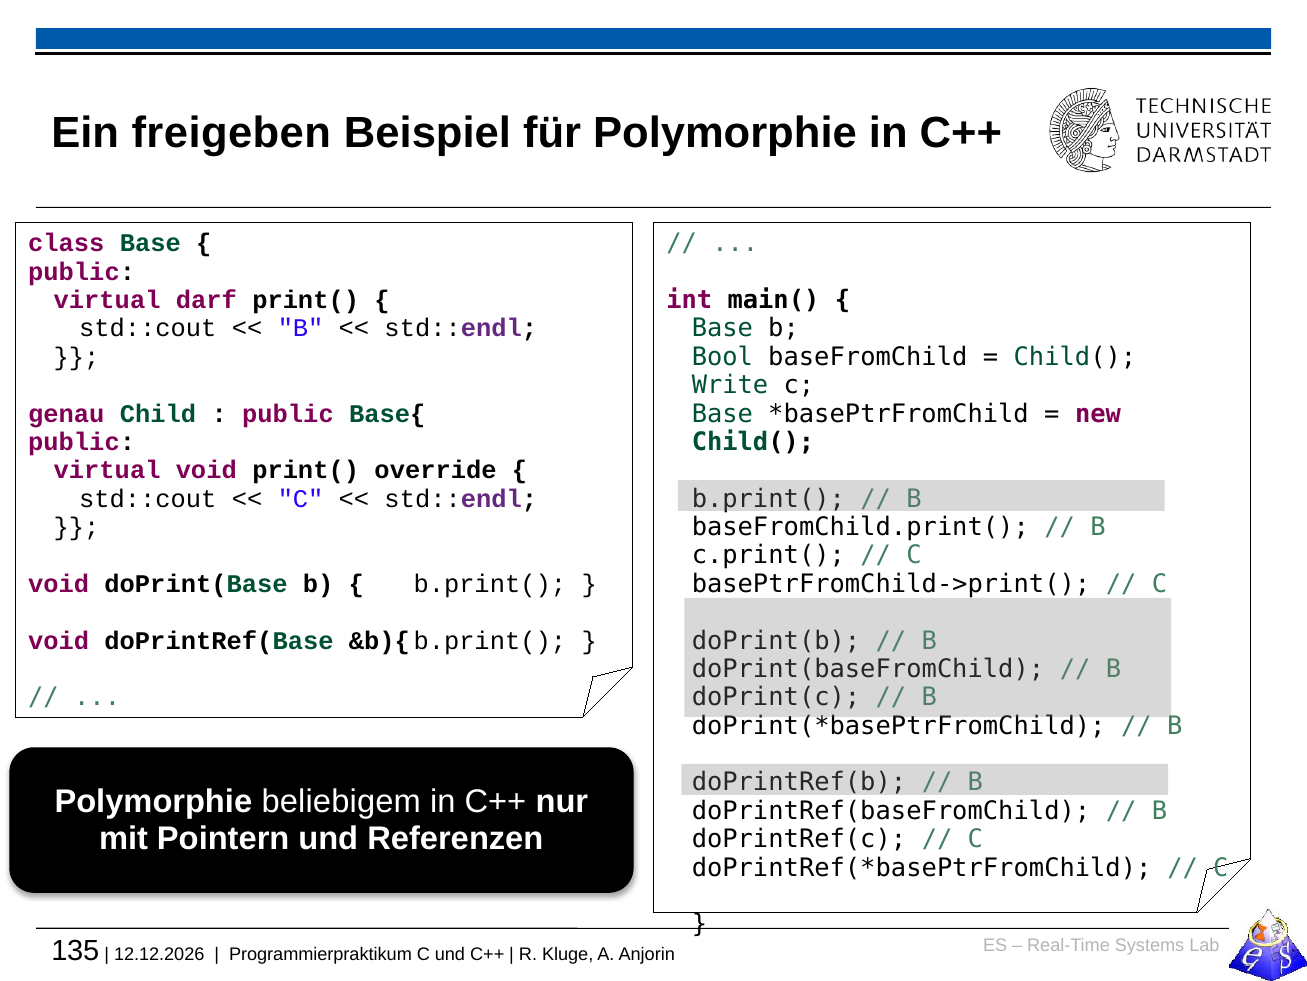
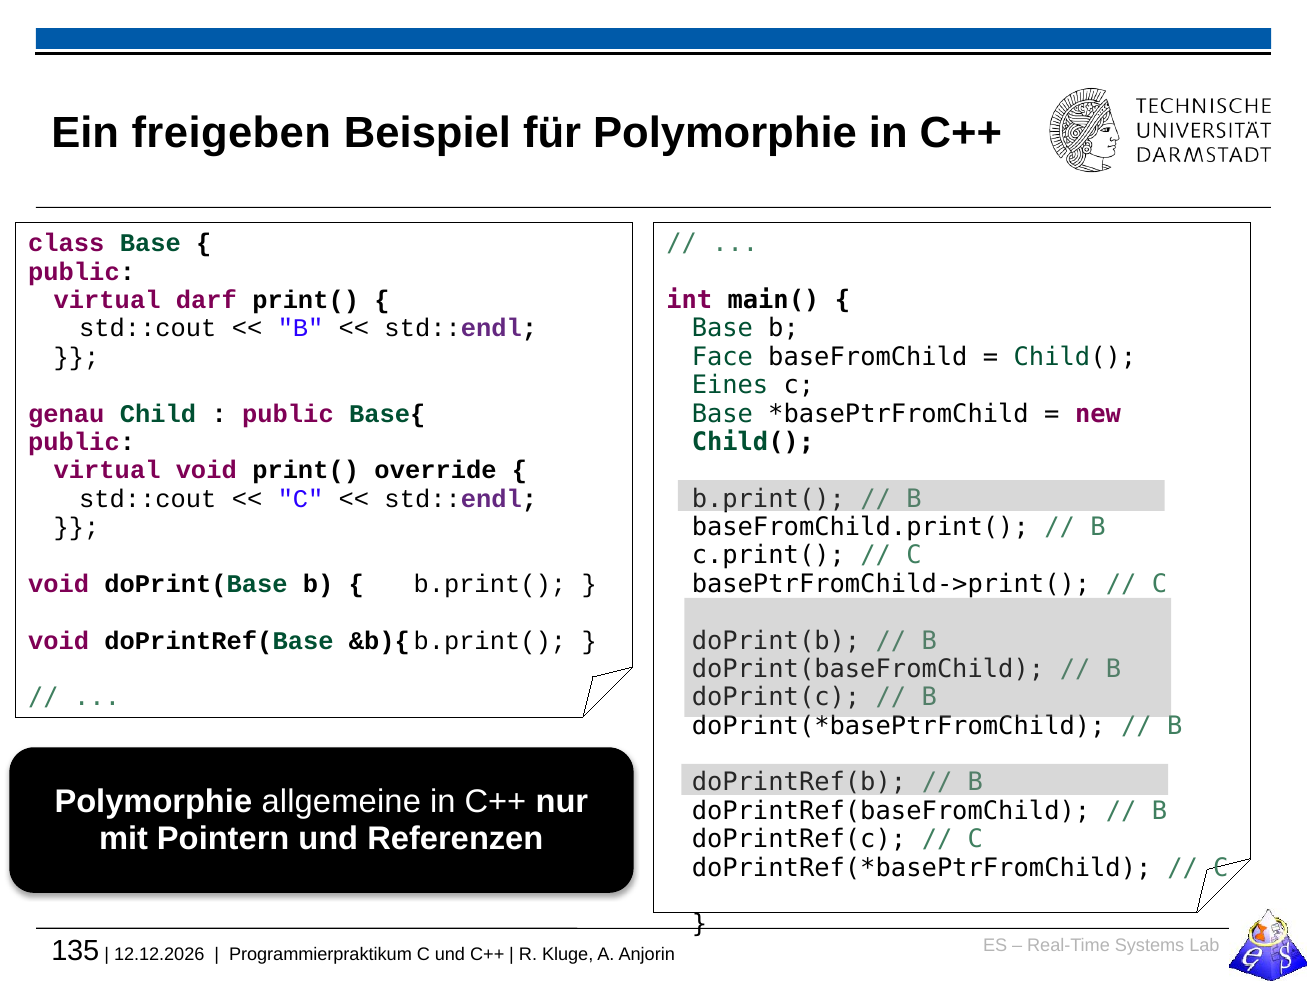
Bool: Bool -> Face
Write: Write -> Eines
beliebigem: beliebigem -> allgemeine
